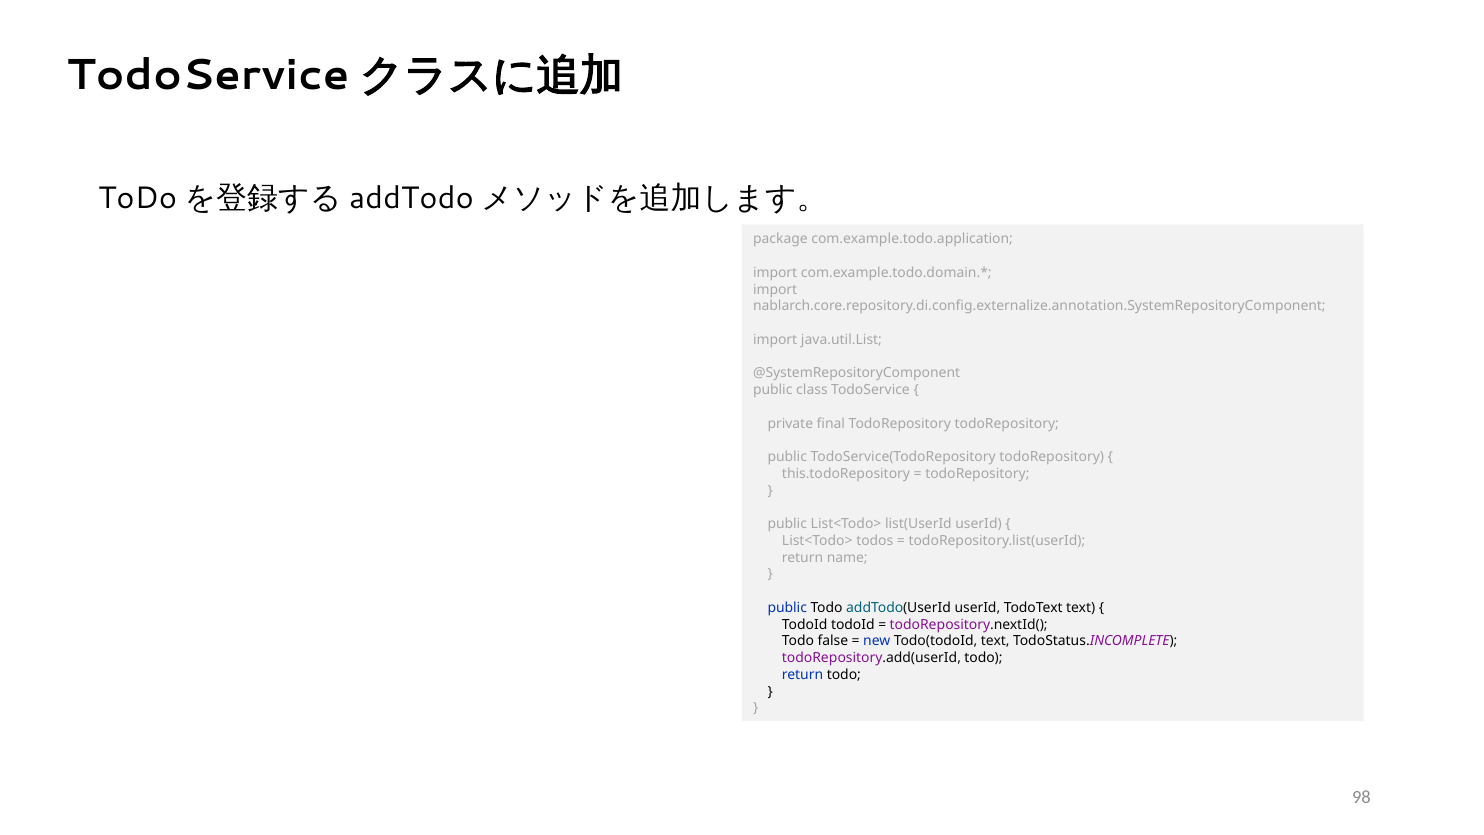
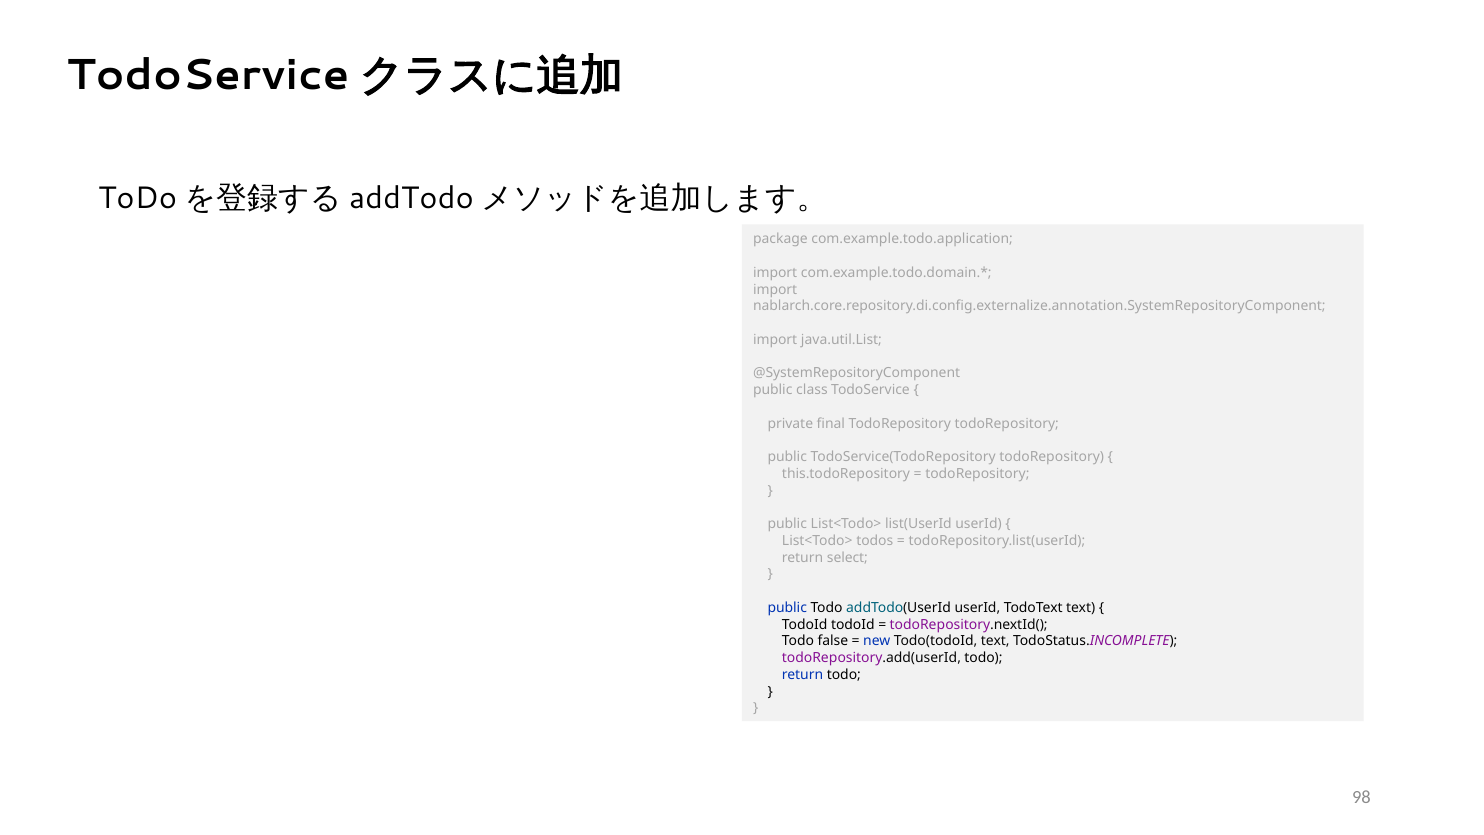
name: name -> select
